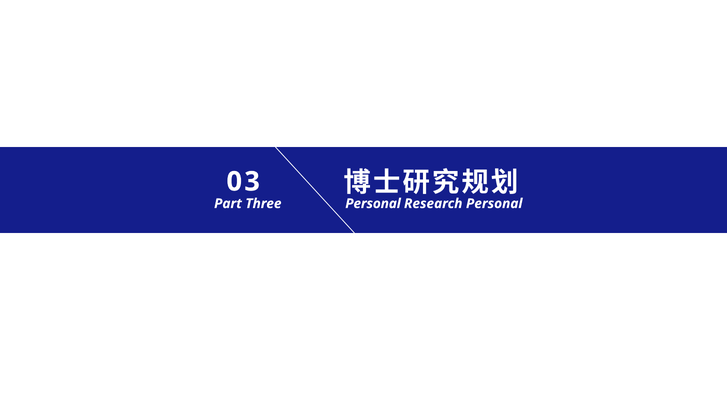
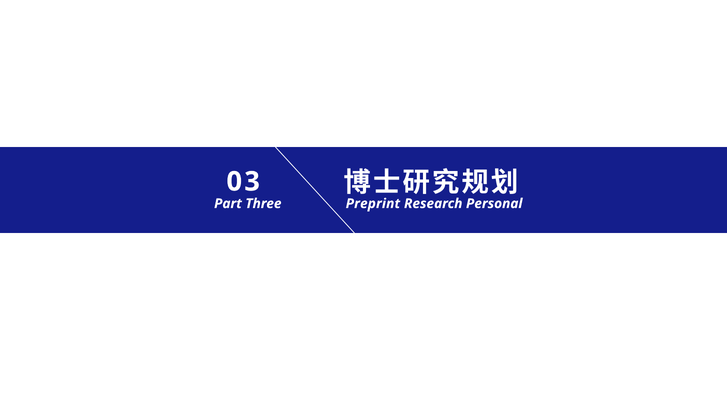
Personal at (373, 204): Personal -> Preprint
